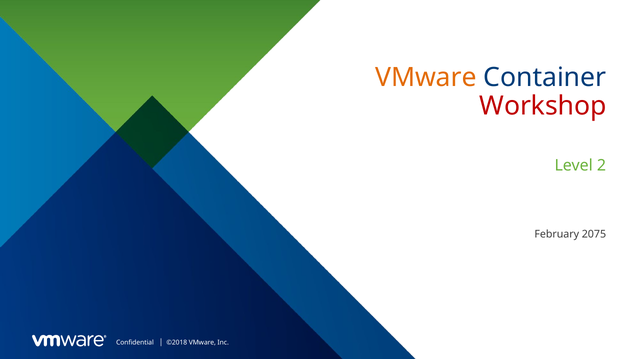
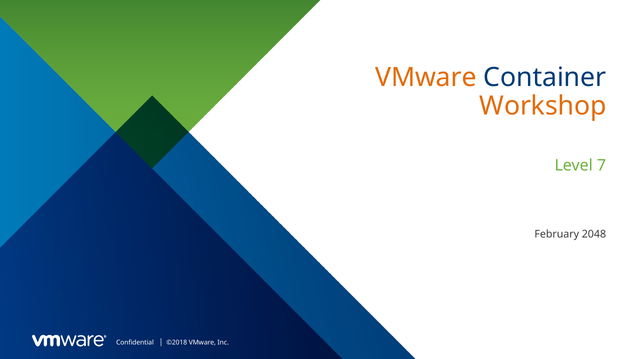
Workshop colour: red -> orange
2: 2 -> 7
2075: 2075 -> 2048
